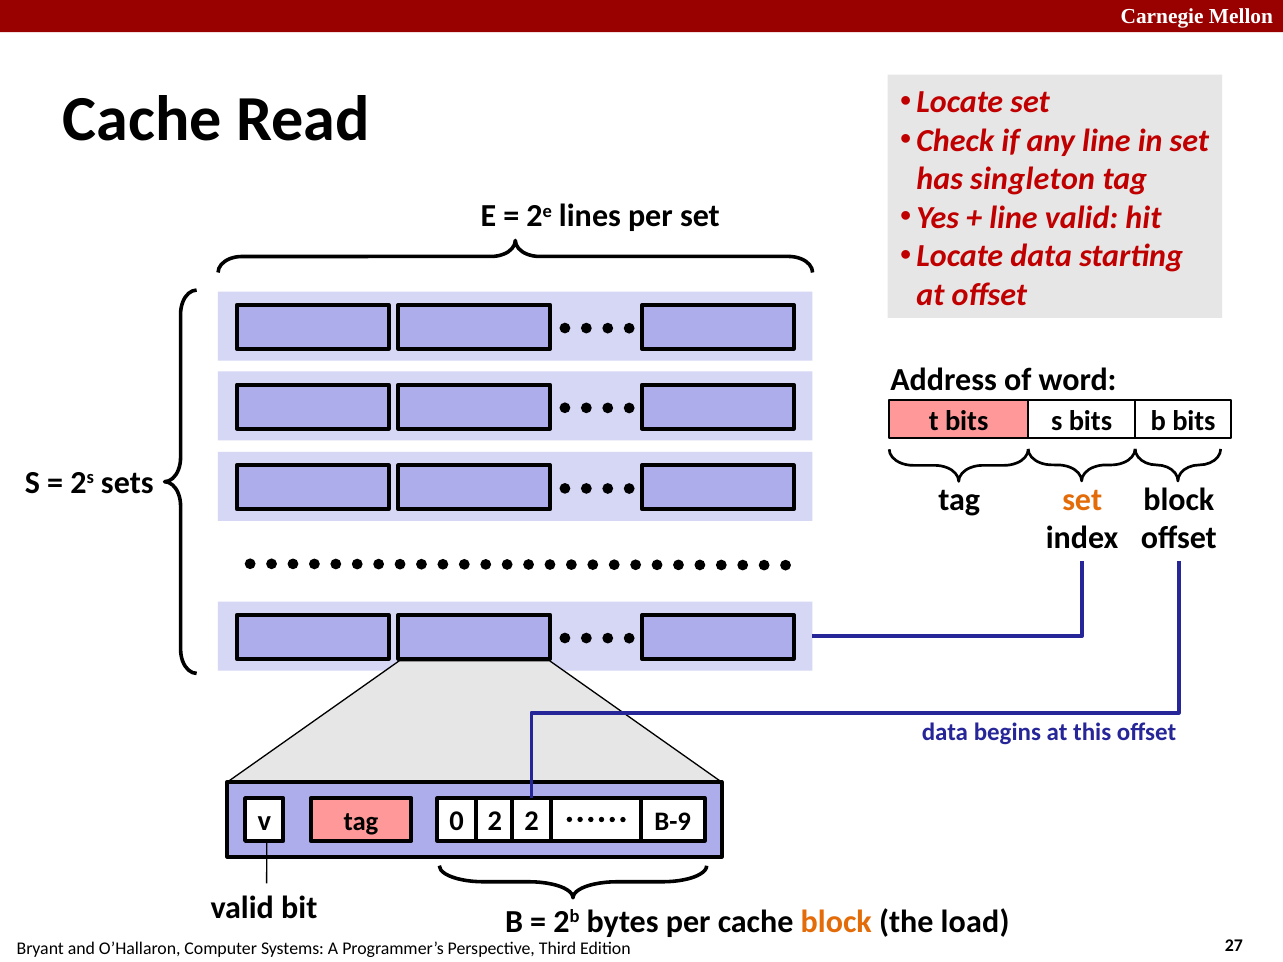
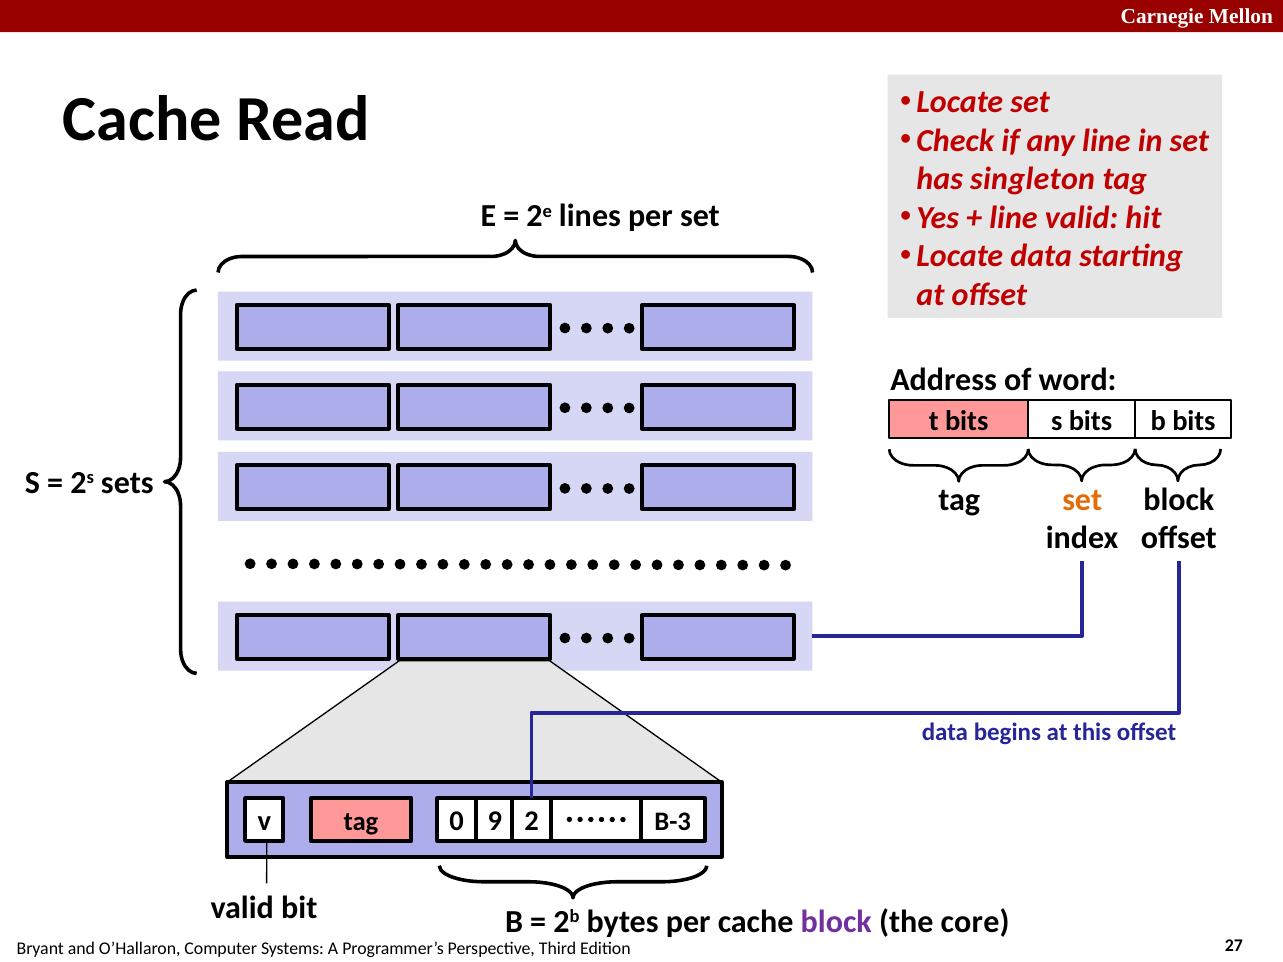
0 2: 2 -> 9
B-9: B-9 -> B-3
block at (836, 922) colour: orange -> purple
load: load -> core
